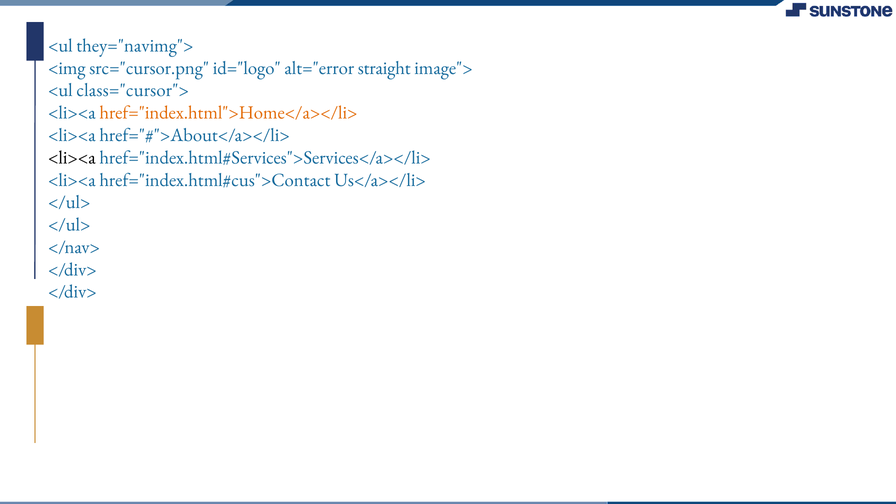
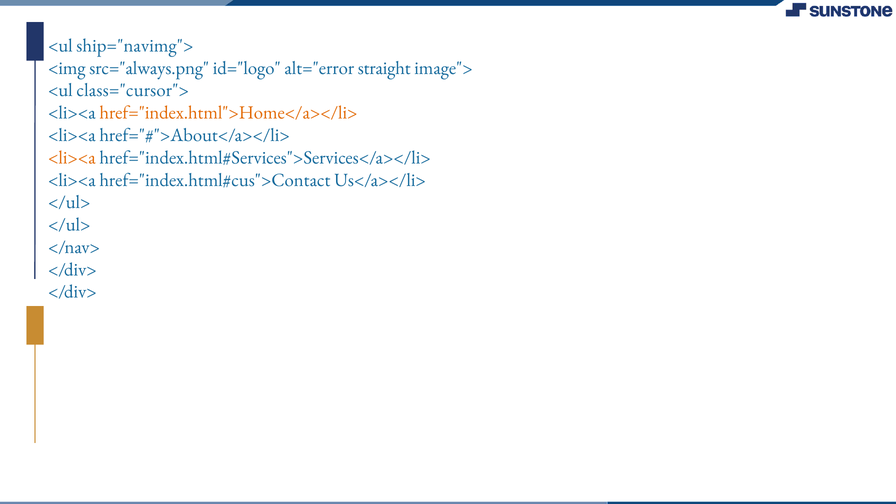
they="navimg">: they="navimg"> -> ship="navimg">
src="cursor.png: src="cursor.png -> src="always.png
<li><a at (72, 157) colour: black -> orange
